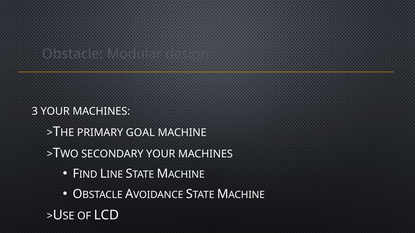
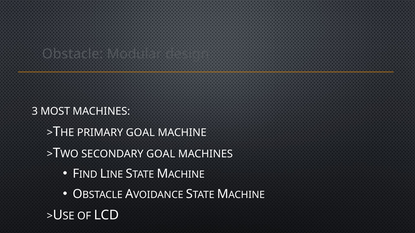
3 YOUR: YOUR -> MOST
SECONDARY YOUR: YOUR -> GOAL
